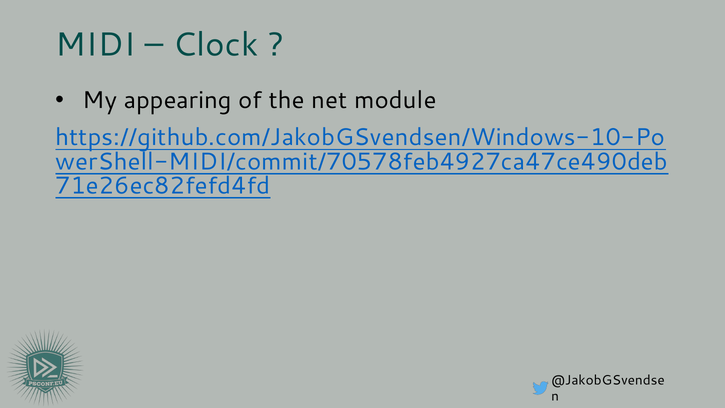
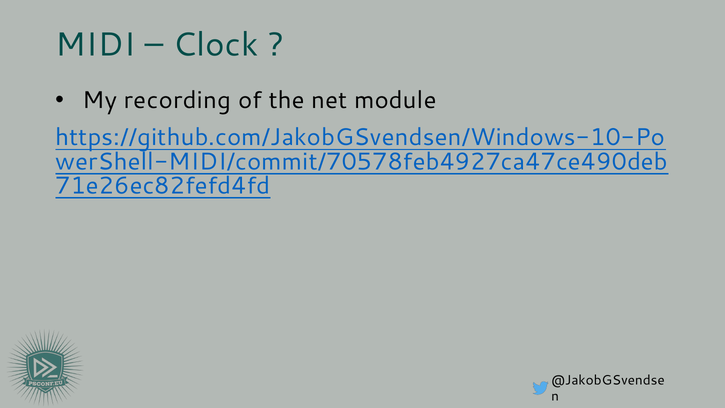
appearing: appearing -> recording
